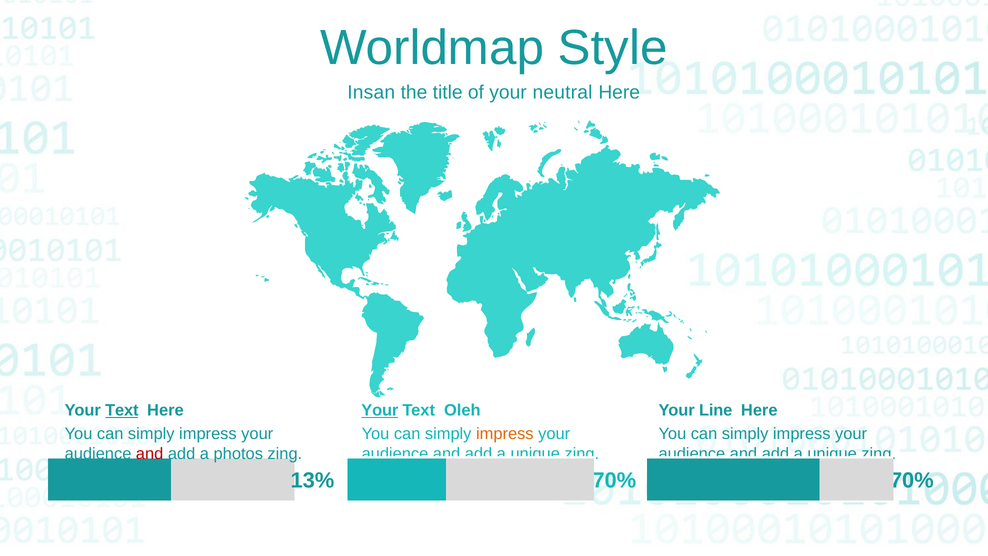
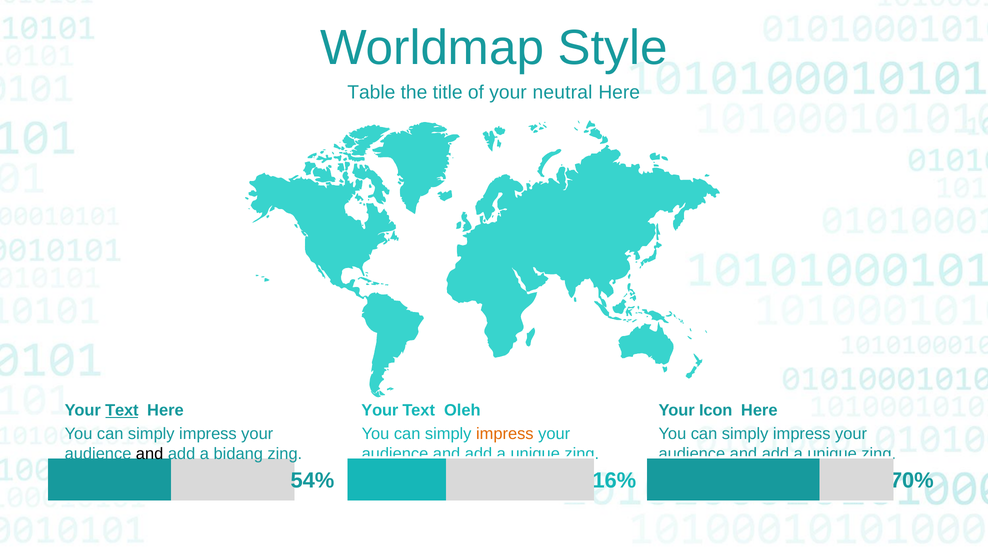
Insan: Insan -> Table
Your at (380, 410) underline: present -> none
Line: Line -> Icon
and at (150, 453) colour: red -> black
photos: photos -> bidang
13%: 13% -> 54%
70% at (614, 481): 70% -> 16%
